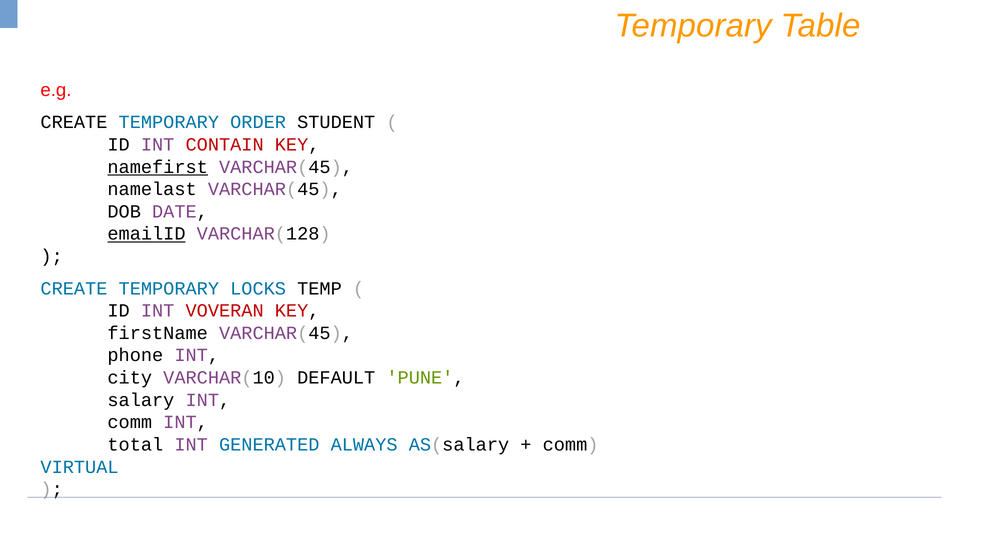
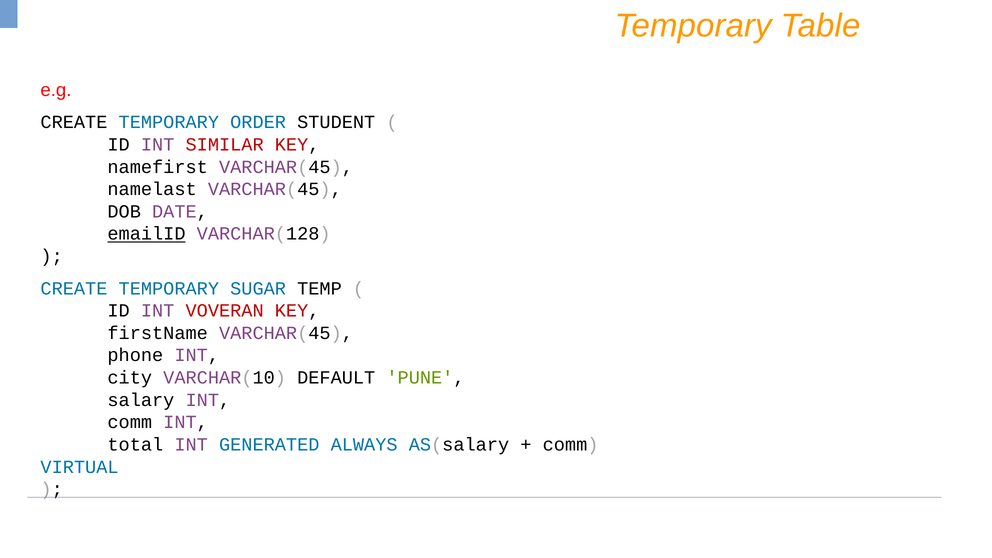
CONTAIN: CONTAIN -> SIMILAR
namefirst underline: present -> none
LOCKS: LOCKS -> SUGAR
